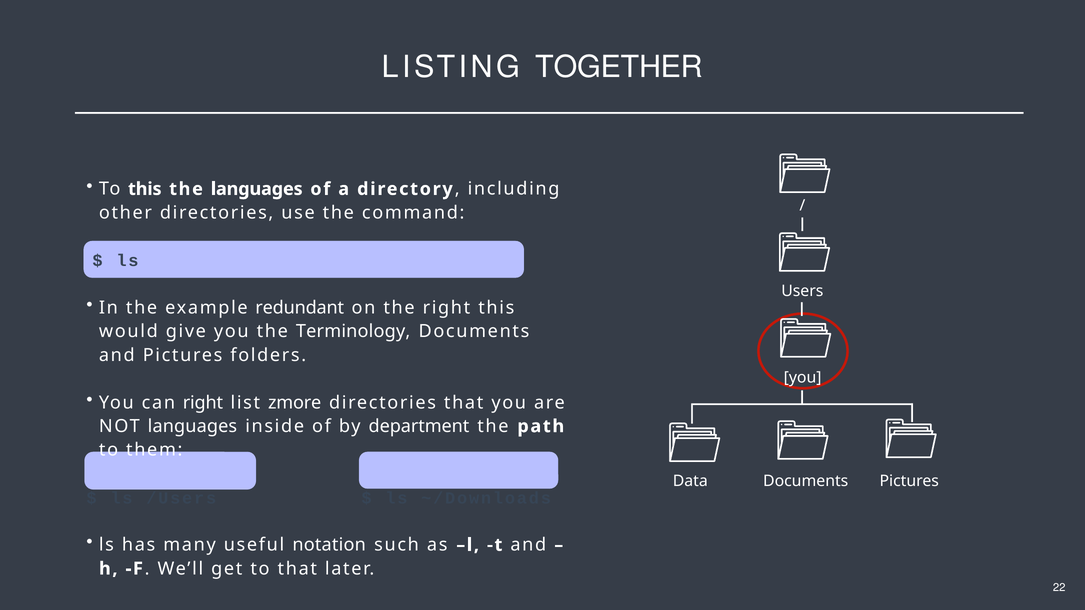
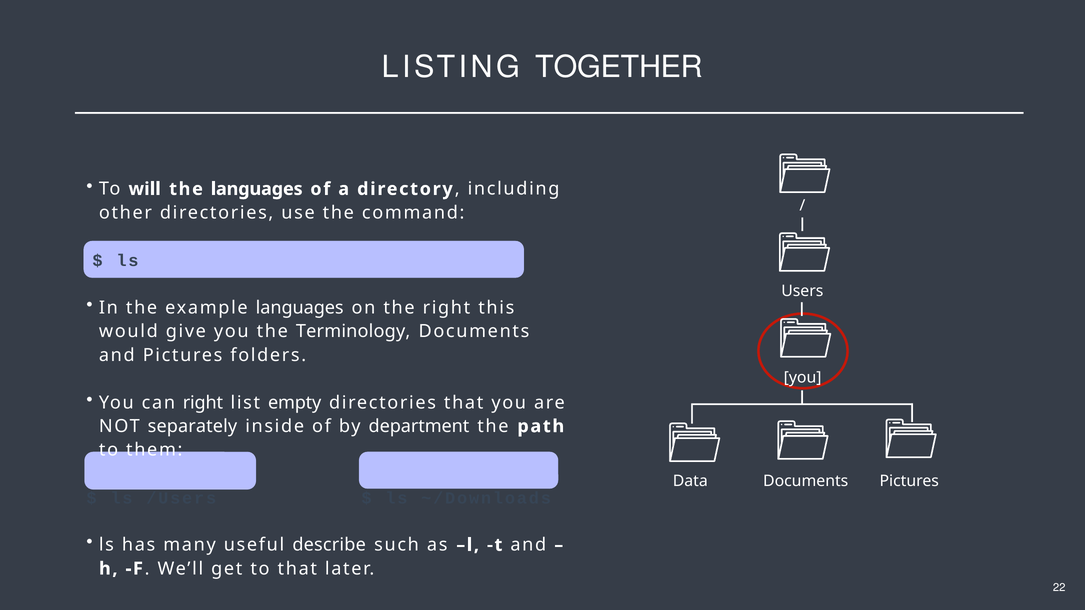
To this: this -> will
example redundant: redundant -> languages
zmore: zmore -> empty
NOT languages: languages -> separately
notation: notation -> describe
